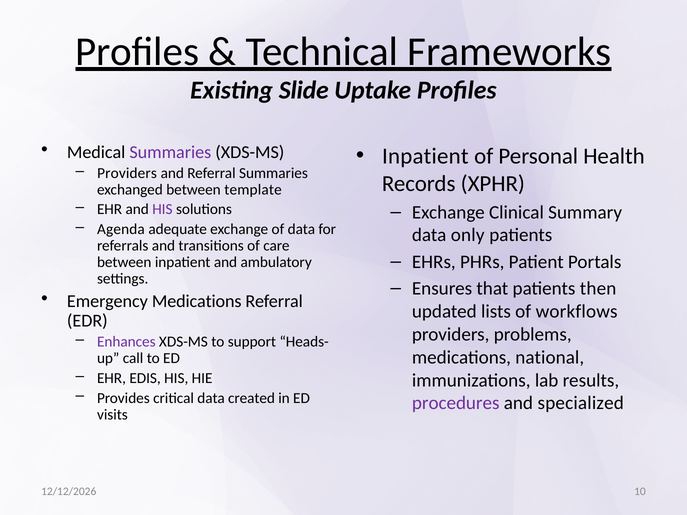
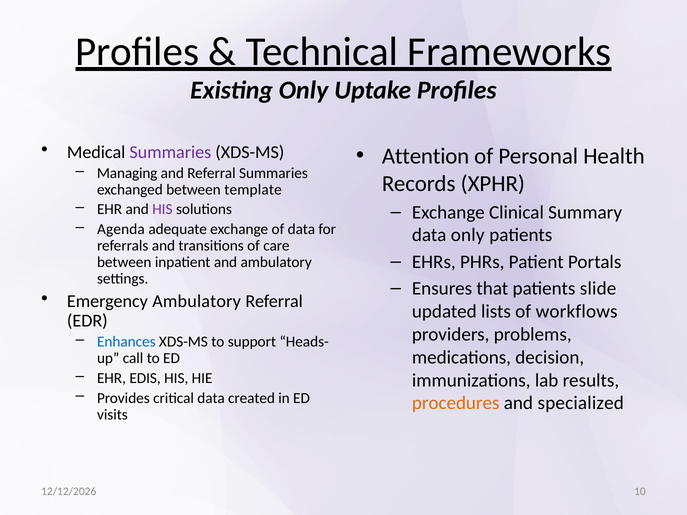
Existing Slide: Slide -> Only
Inpatient at (425, 156): Inpatient -> Attention
Providers at (127, 173): Providers -> Managing
then: then -> slide
Emergency Medications: Medications -> Ambulatory
Enhances colour: purple -> blue
national: national -> decision
procedures colour: purple -> orange
